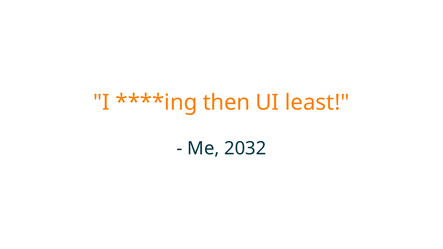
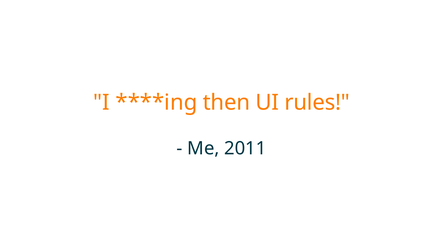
least: least -> rules
2032: 2032 -> 2011
